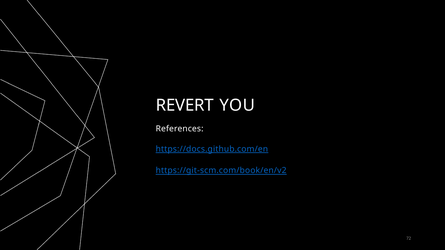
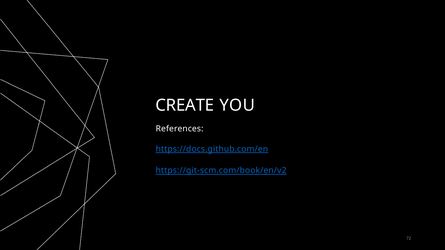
REVERT: REVERT -> CREATE
